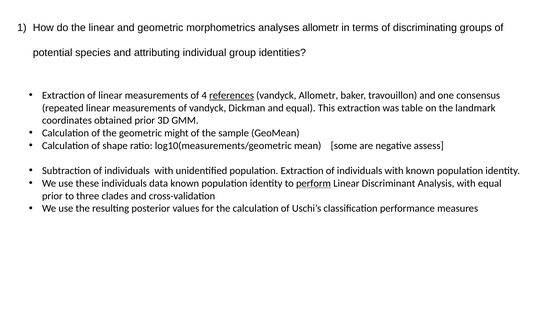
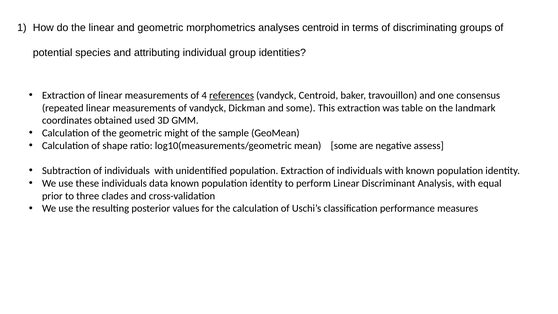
analyses allometr: allometr -> centroid
vandyck Allometr: Allometr -> Centroid
and equal: equal -> some
obtained prior: prior -> used
perform underline: present -> none
